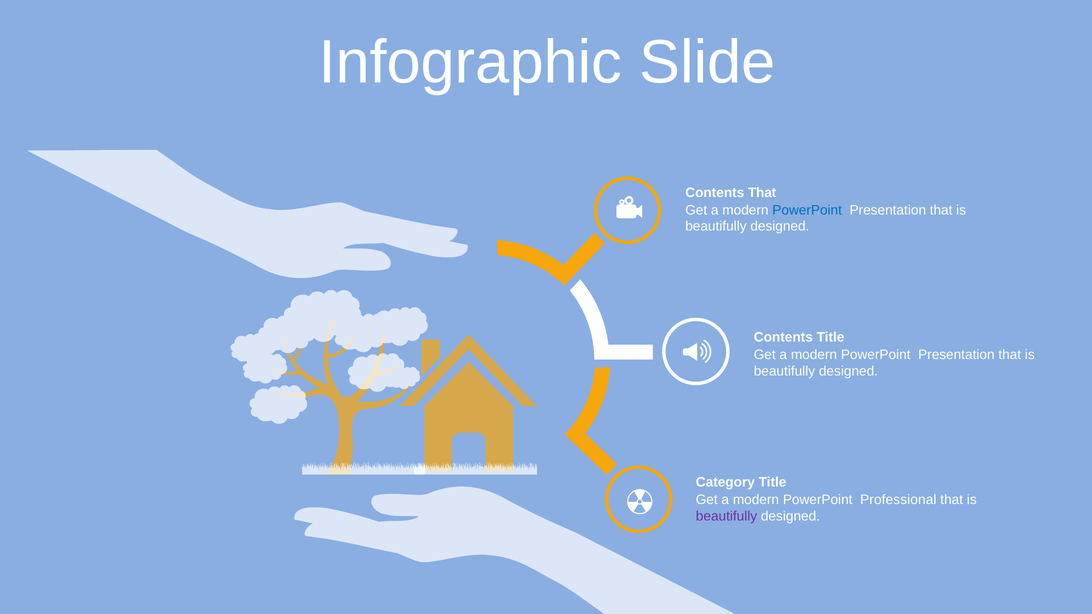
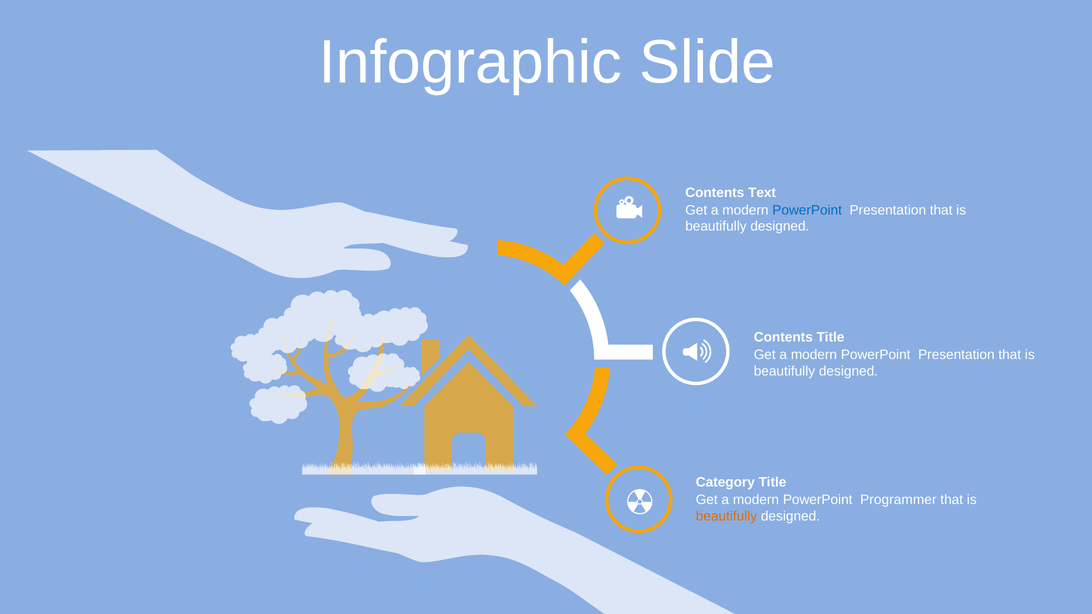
Contents That: That -> Text
Professional: Professional -> Programmer
beautifully at (727, 516) colour: purple -> orange
